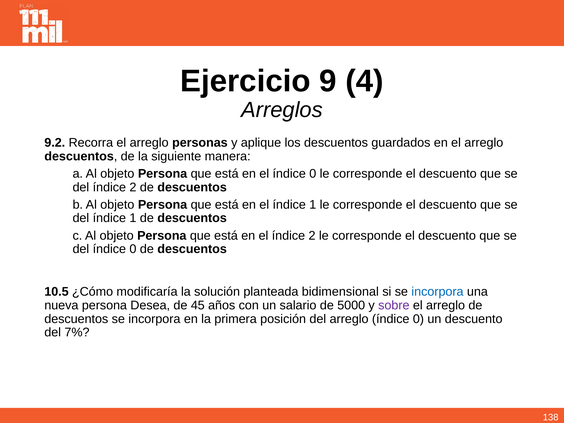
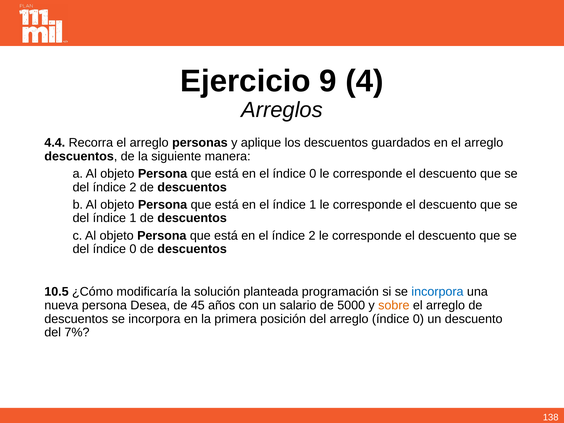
9.2: 9.2 -> 4.4
bidimensional: bidimensional -> programación
sobre colour: purple -> orange
